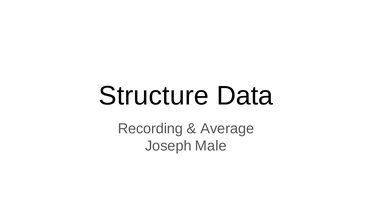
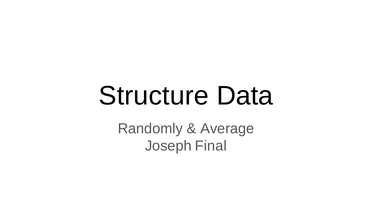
Recording: Recording -> Randomly
Male: Male -> Final
